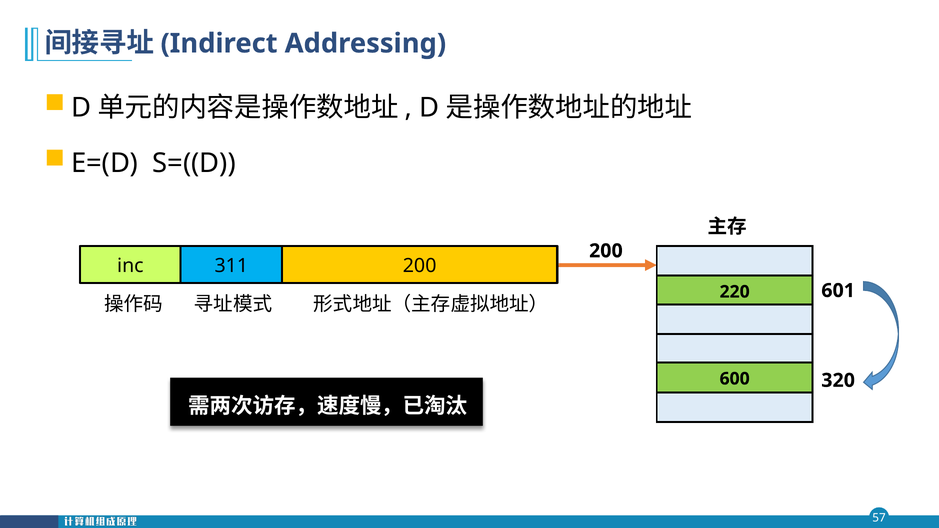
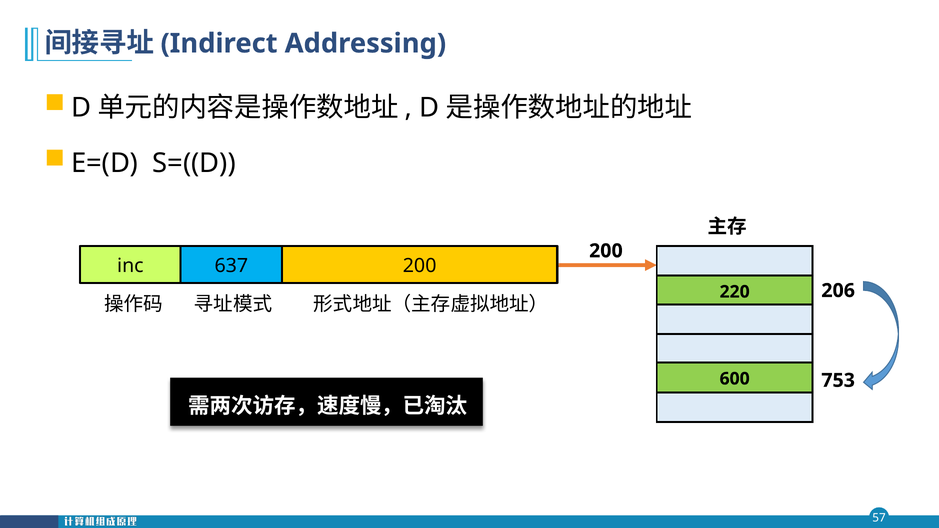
311: 311 -> 637
601: 601 -> 206
320: 320 -> 753
